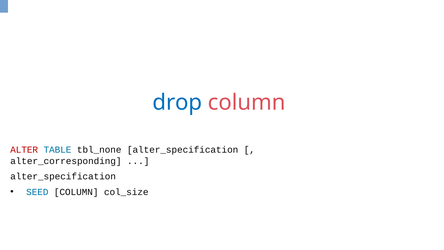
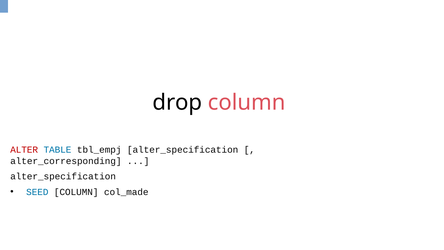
drop colour: blue -> black
tbl_none: tbl_none -> tbl_empj
col_size: col_size -> col_made
